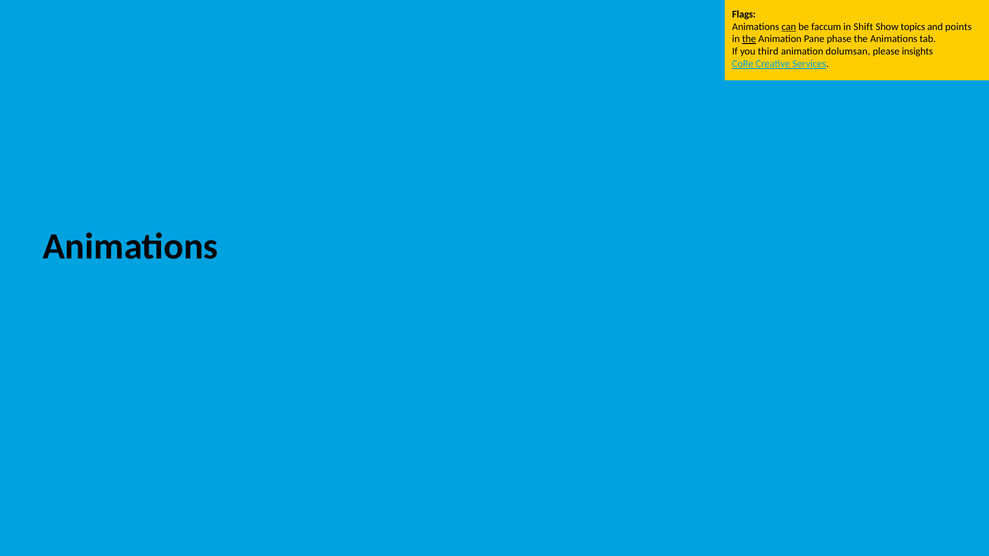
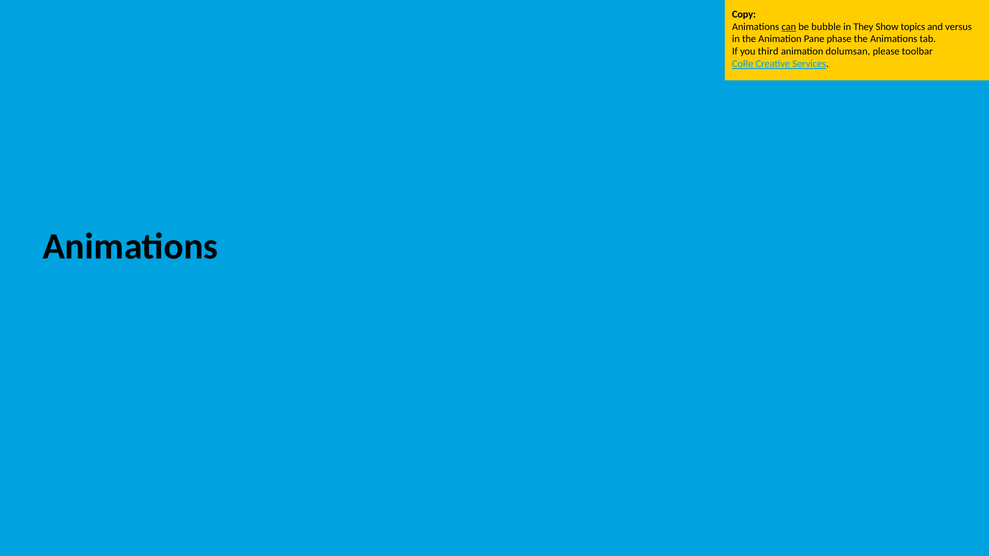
Flags: Flags -> Copy
faccum: faccum -> bubble
Shift: Shift -> They
points: points -> versus
the at (749, 39) underline: present -> none
insights: insights -> toolbar
